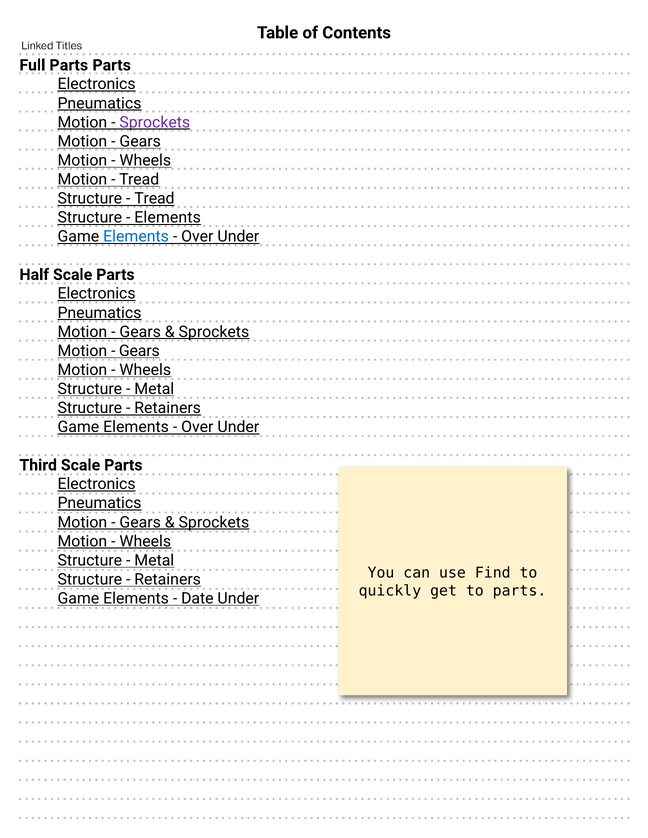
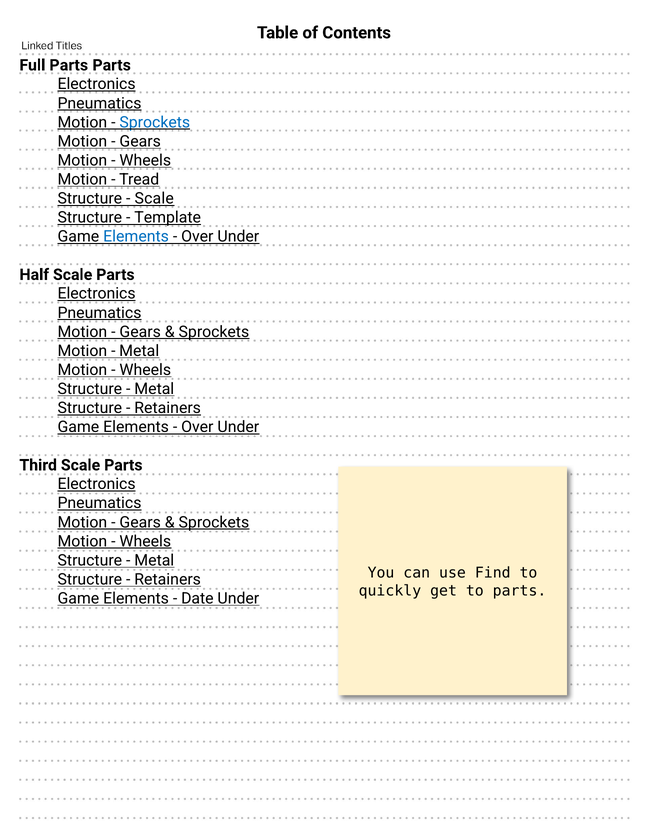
Sprockets at (155, 122) colour: purple -> blue
Tread at (154, 199): Tread -> Scale
Elements at (168, 218): Elements -> Template
Gears at (139, 351): Gears -> Metal
